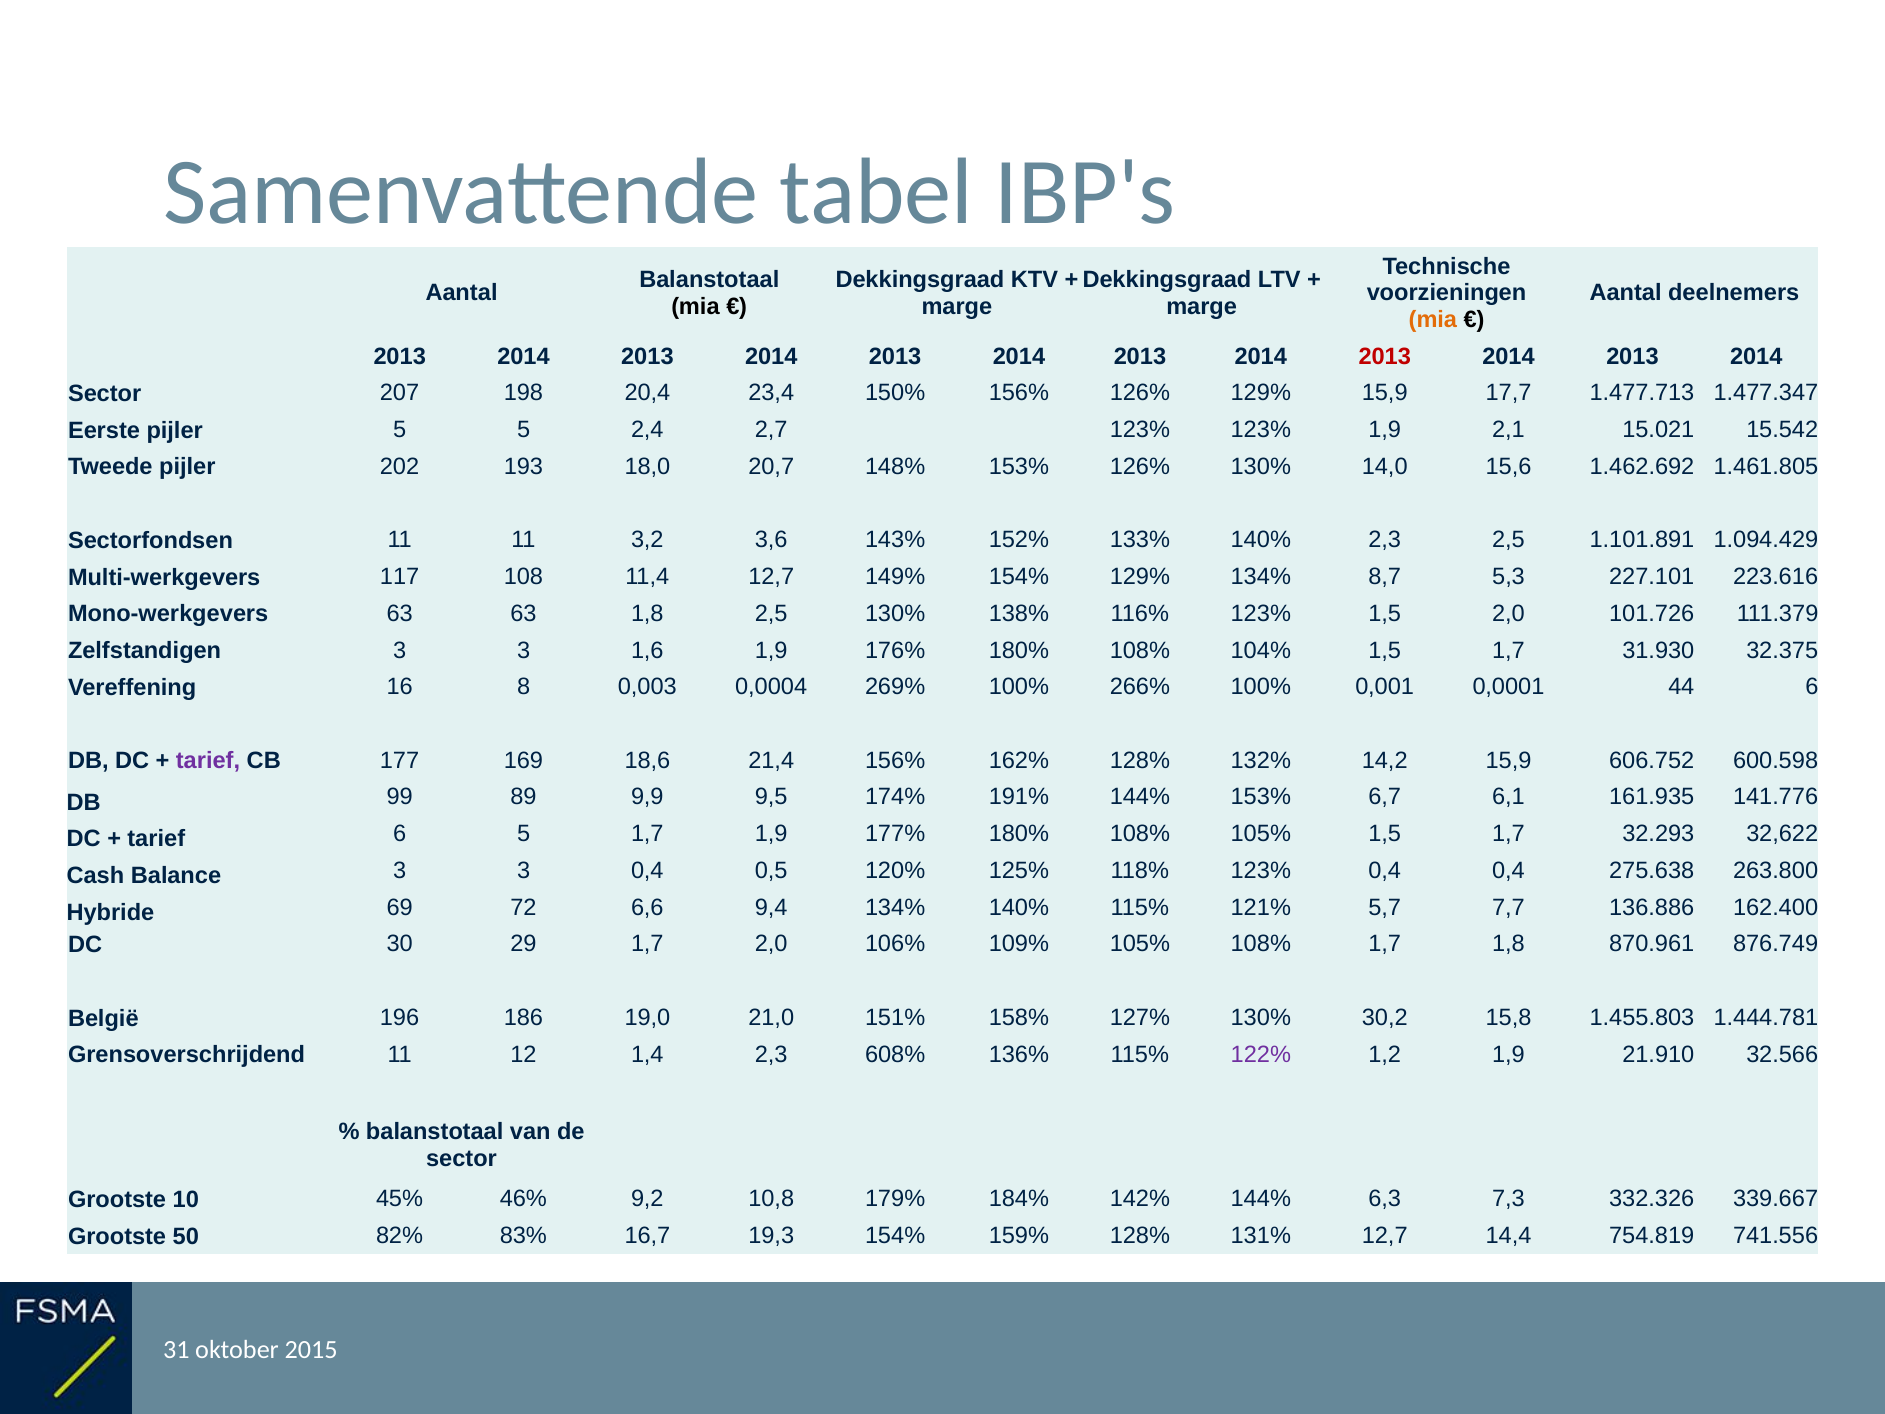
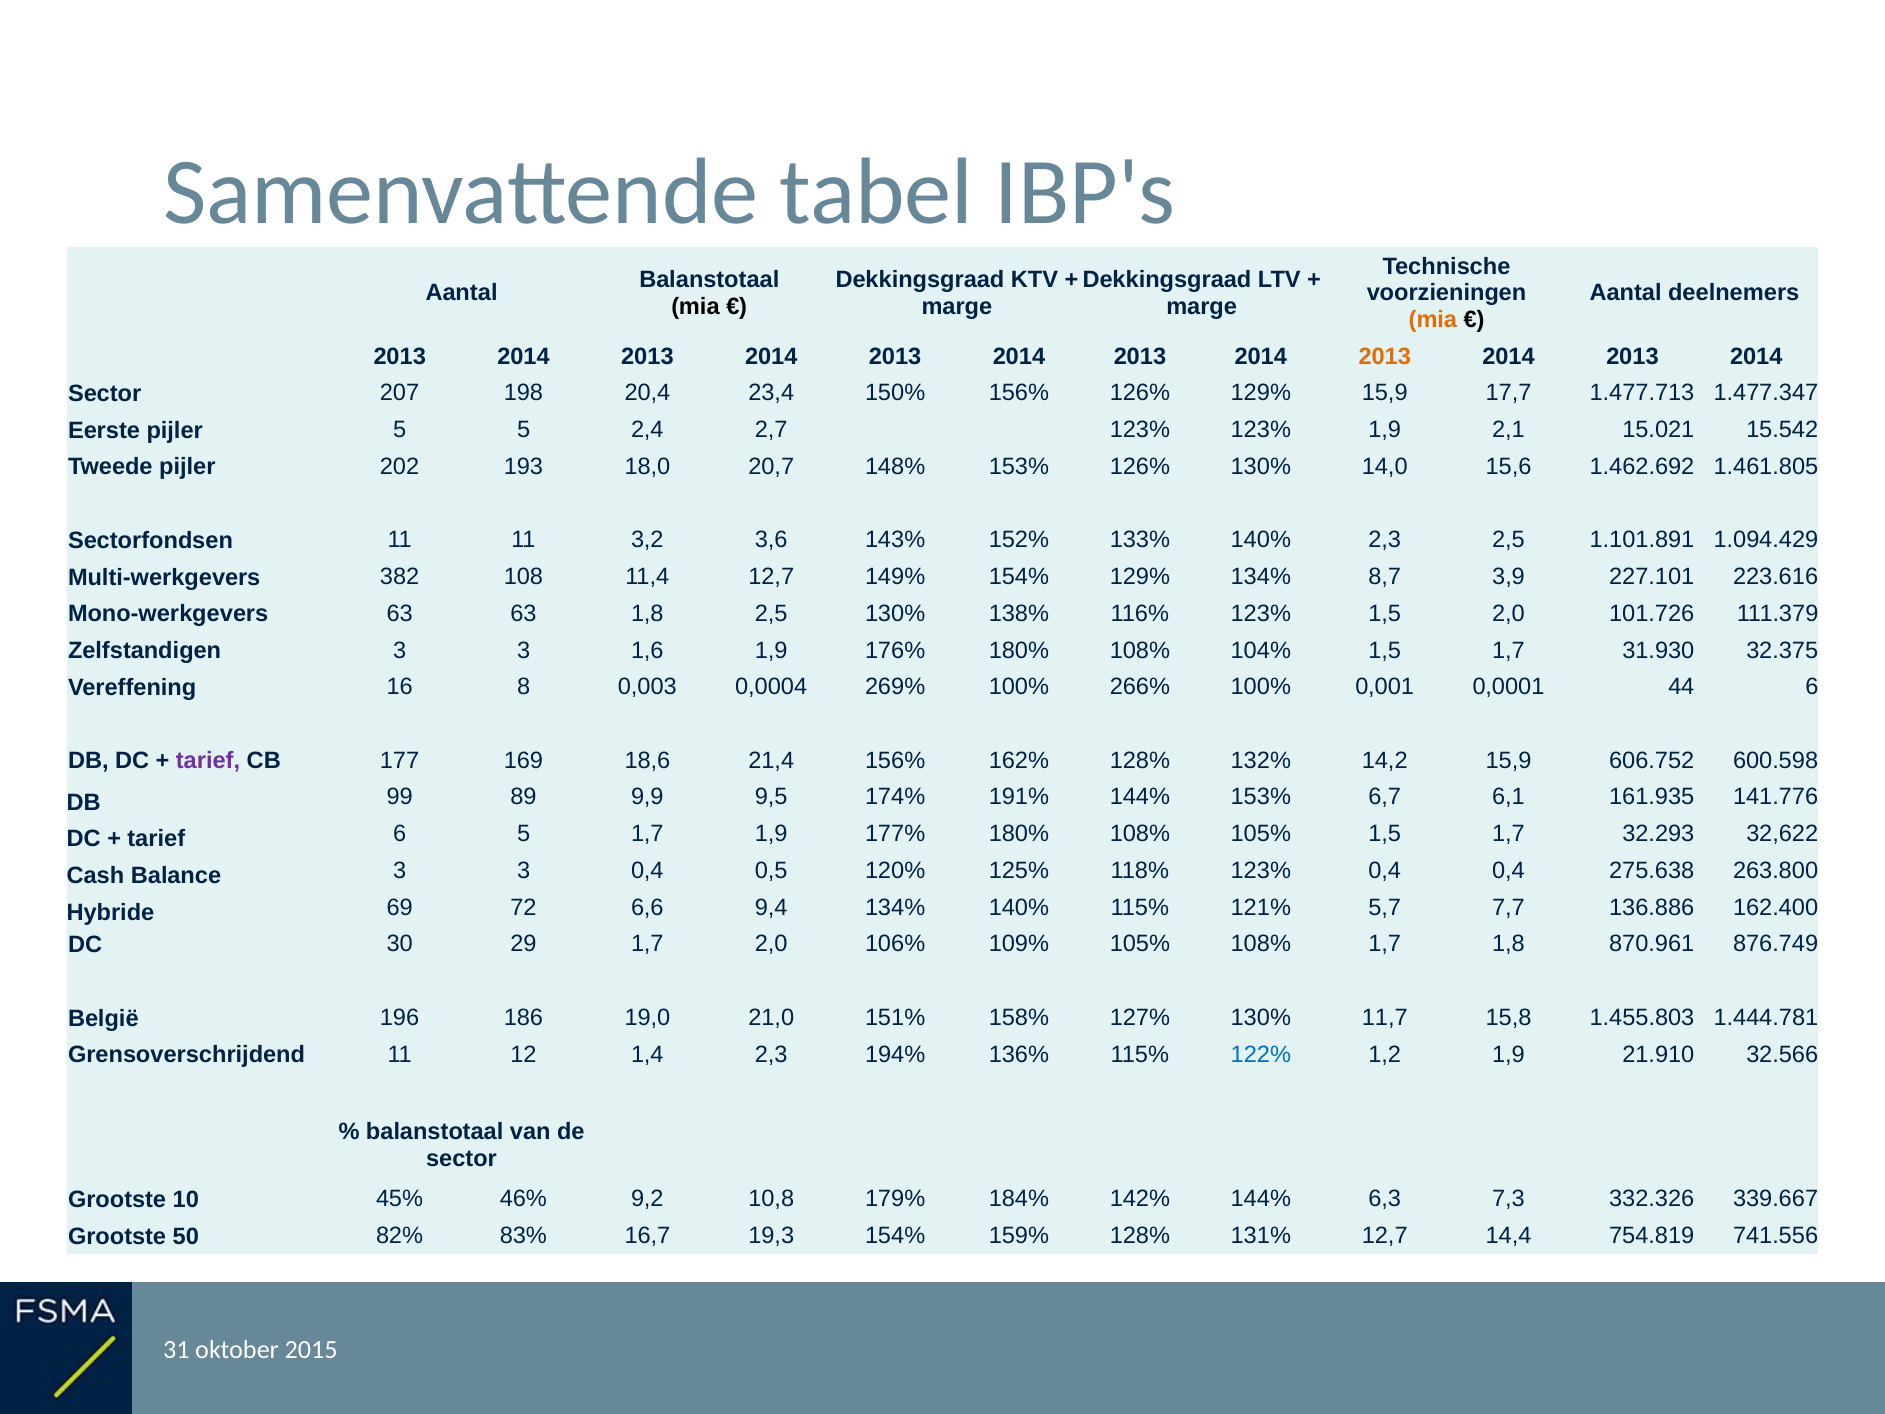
2013 at (1385, 356) colour: red -> orange
117: 117 -> 382
5,3: 5,3 -> 3,9
30,2: 30,2 -> 11,7
608%: 608% -> 194%
122% colour: purple -> blue
